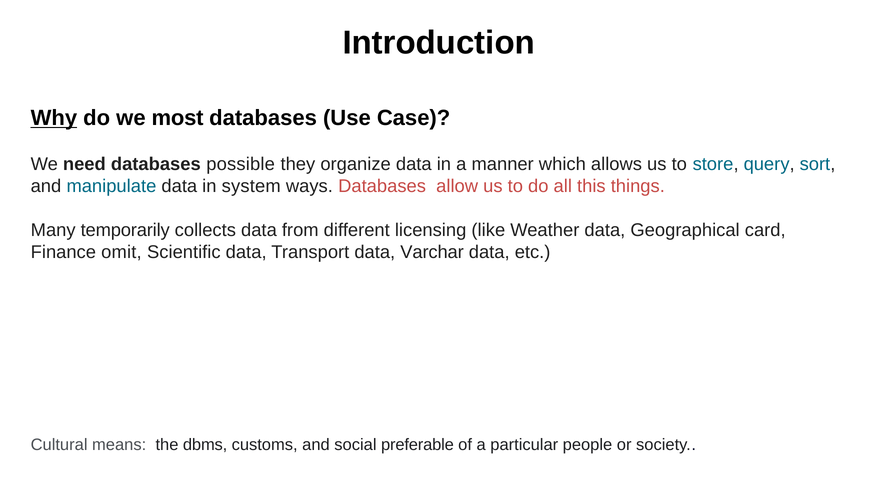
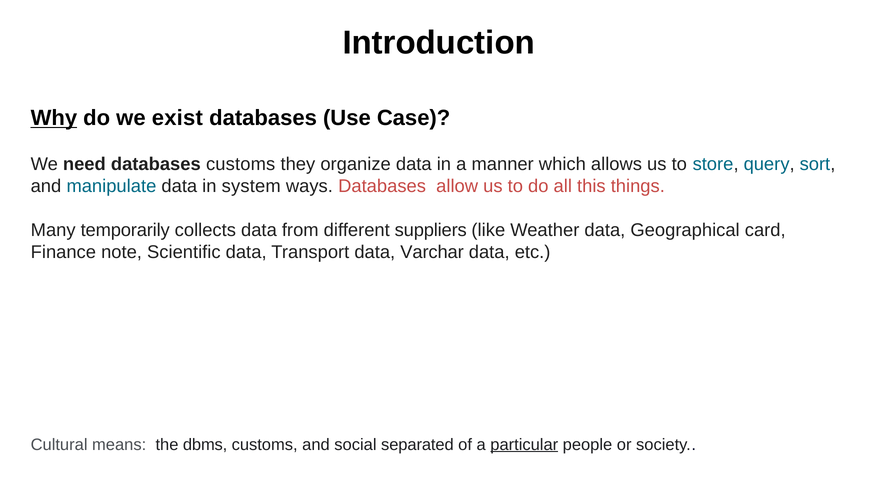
most: most -> exist
databases possible: possible -> customs
licensing: licensing -> suppliers
omit: omit -> note
preferable: preferable -> separated
particular underline: none -> present
